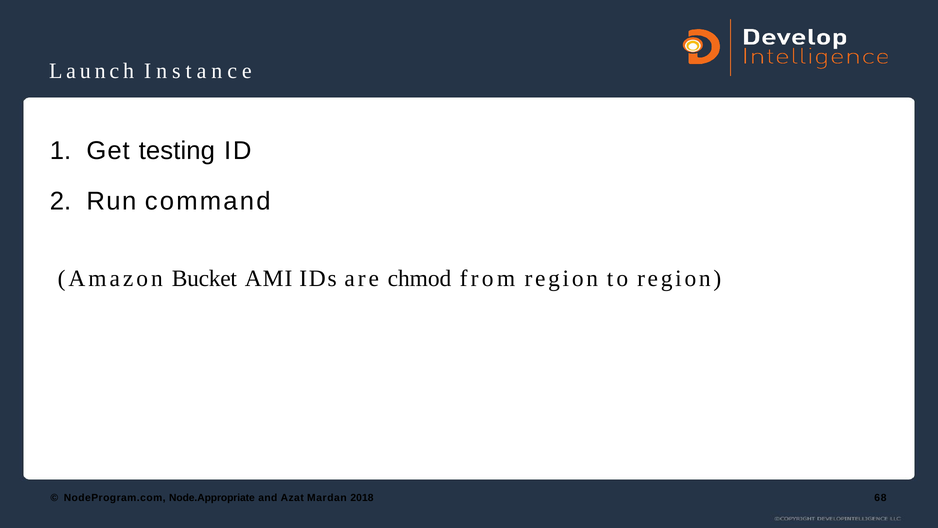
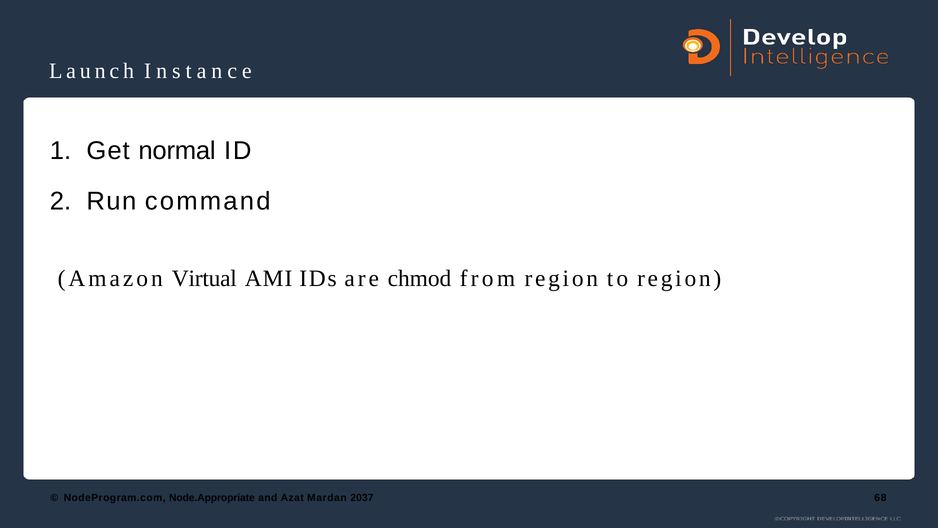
testing: testing -> normal
Bucket: Bucket -> Virtual
2018: 2018 -> 2037
